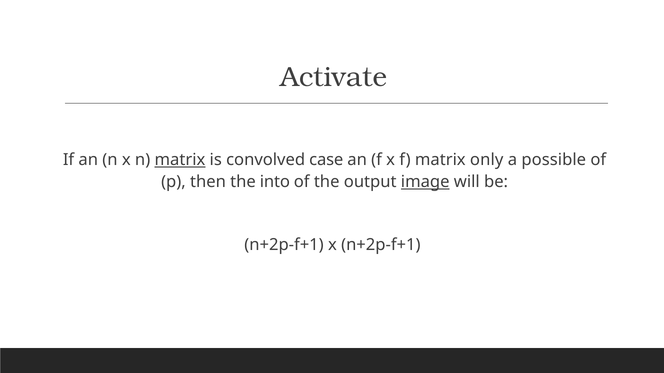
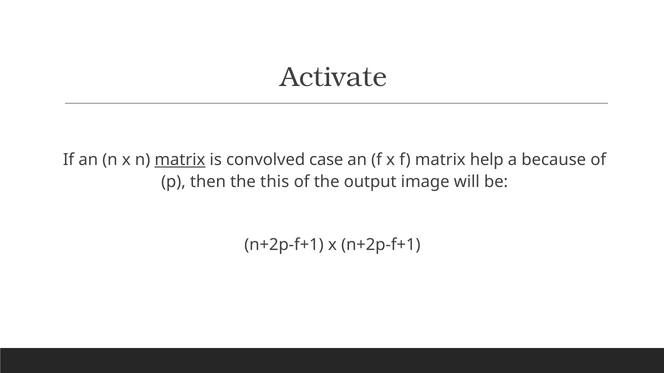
only: only -> help
possible: possible -> because
into: into -> this
image underline: present -> none
